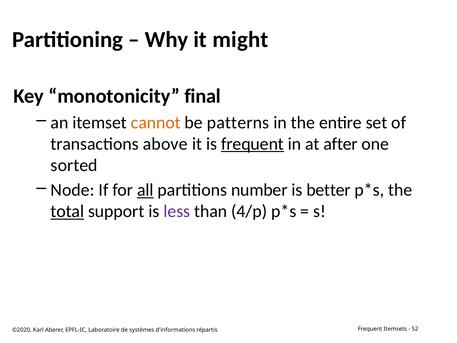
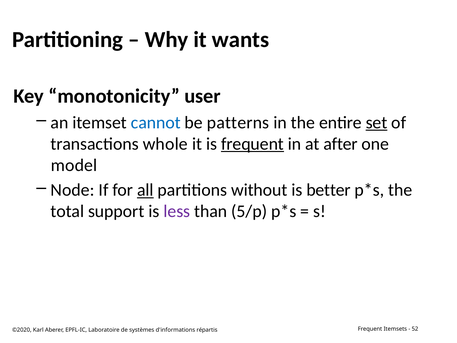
might: might -> wants
final: final -> user
cannot colour: orange -> blue
set underline: none -> present
above: above -> whole
sorted: sorted -> model
number: number -> without
total underline: present -> none
4/p: 4/p -> 5/p
